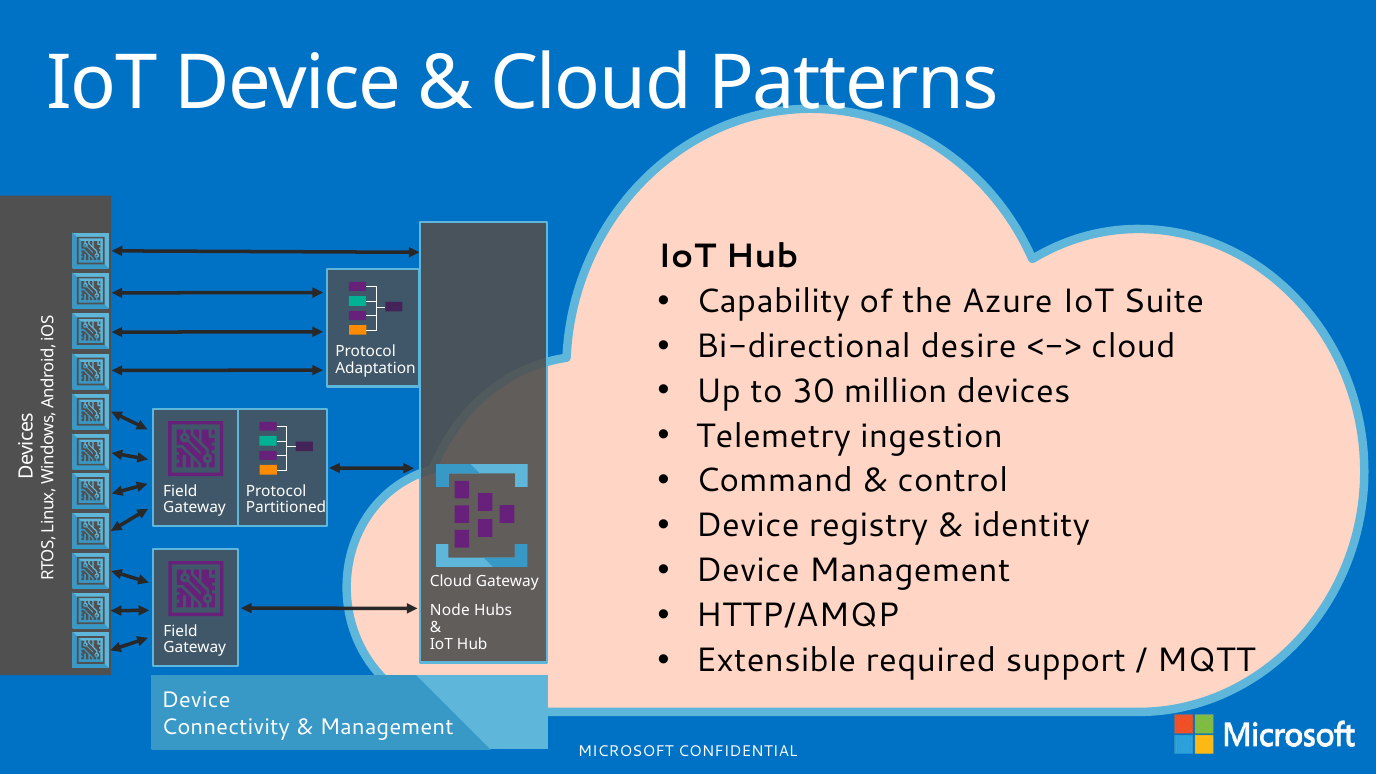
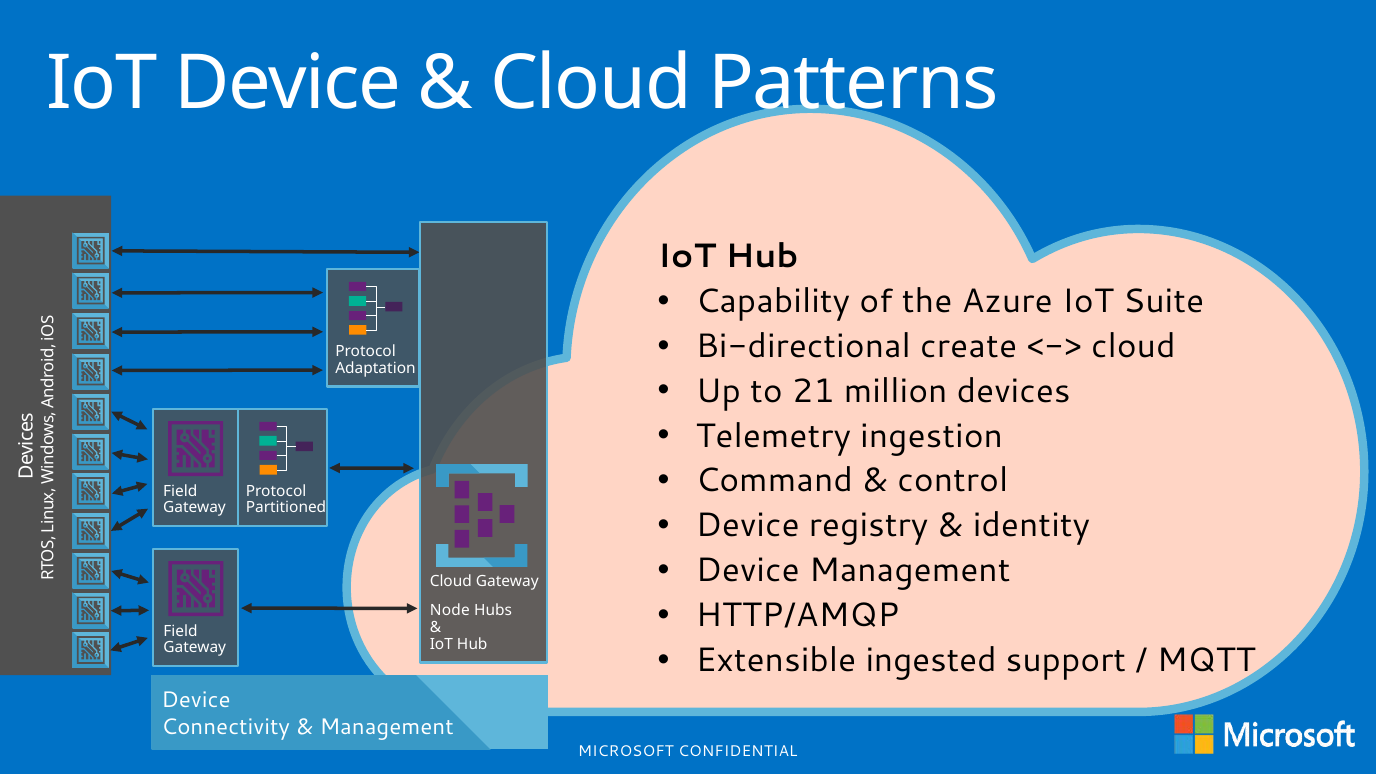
desire: desire -> create
30: 30 -> 21
required: required -> ingested
